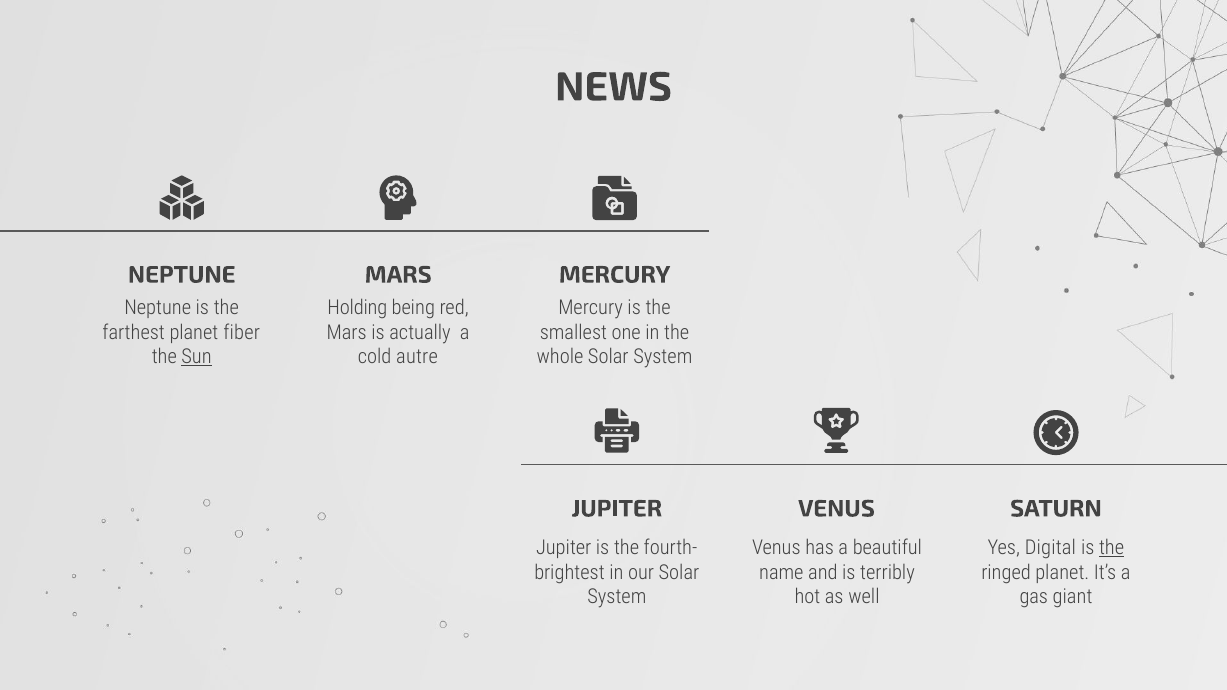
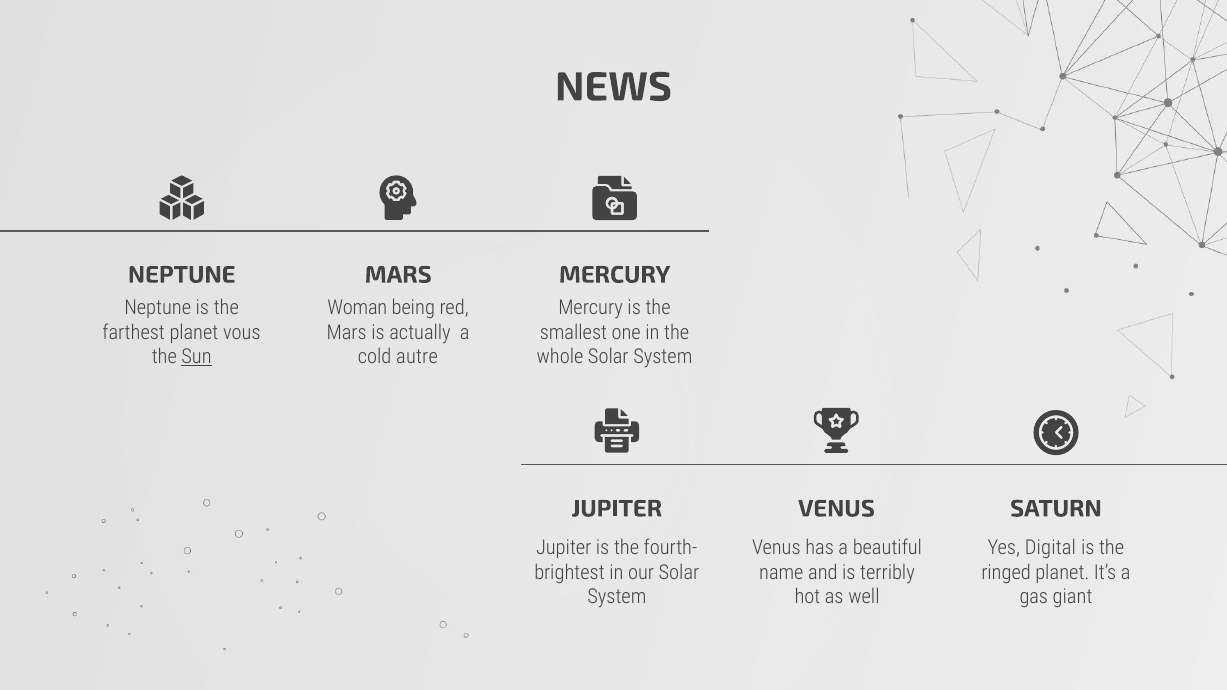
Holding: Holding -> Woman
fiber: fiber -> vous
the at (1112, 548) underline: present -> none
